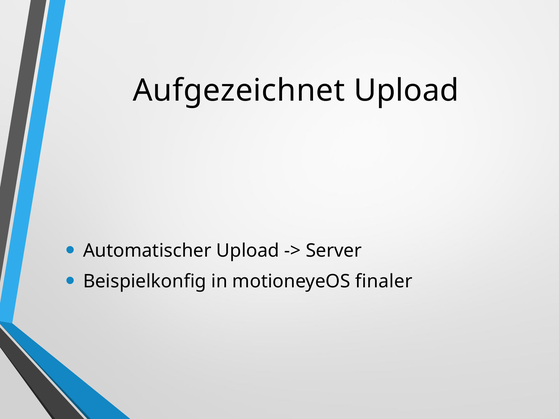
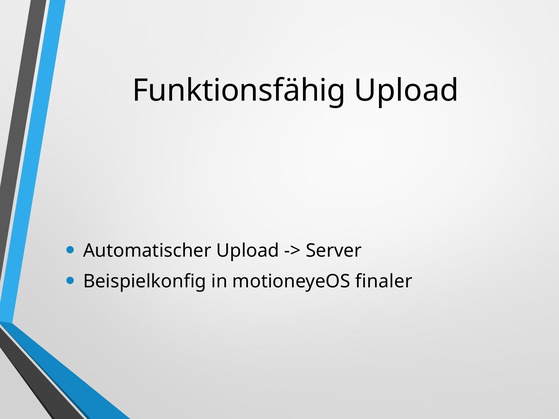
Aufgezeichnet: Aufgezeichnet -> Funktionsfähig
